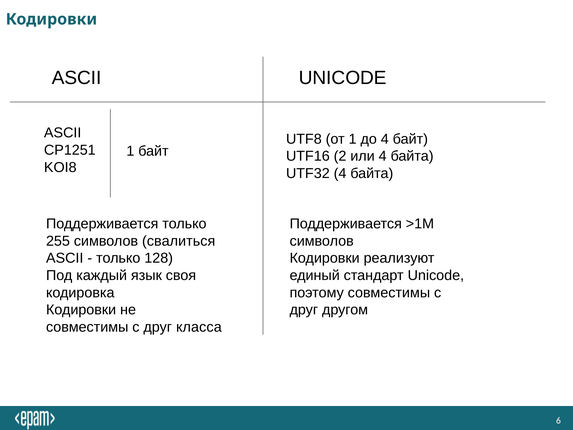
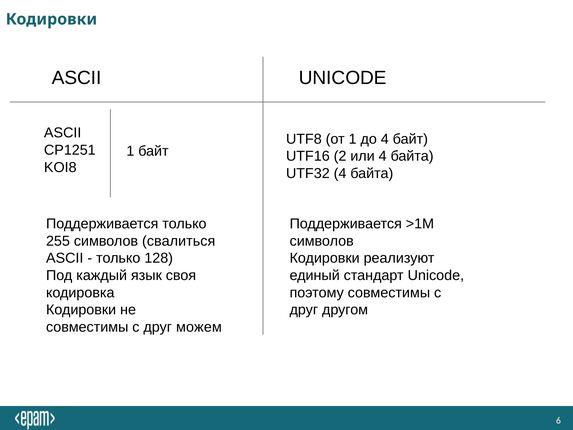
класса: класса -> можем
